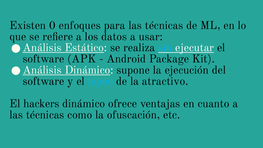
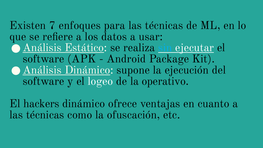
0: 0 -> 7
logeo colour: light blue -> white
atractivo: atractivo -> operativo
